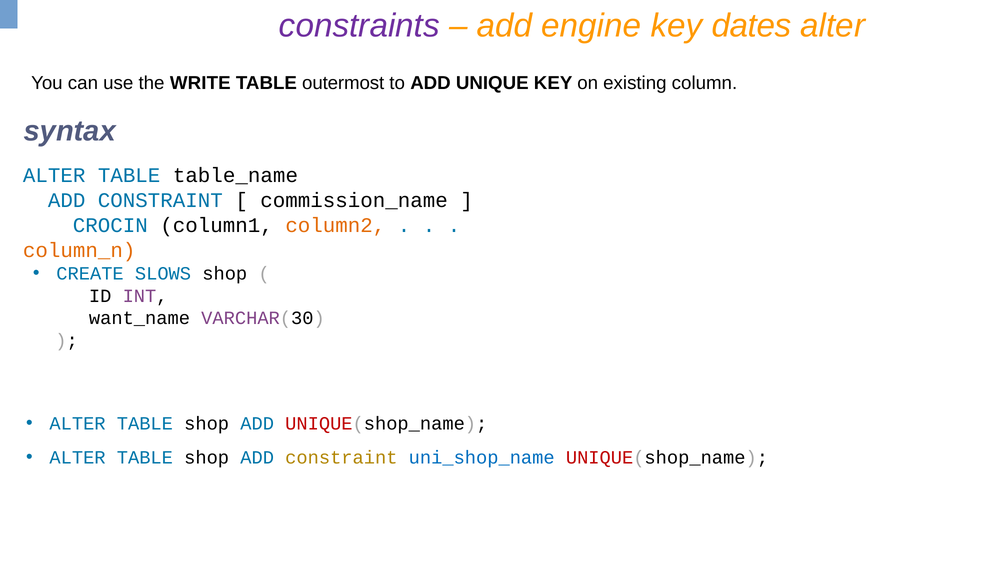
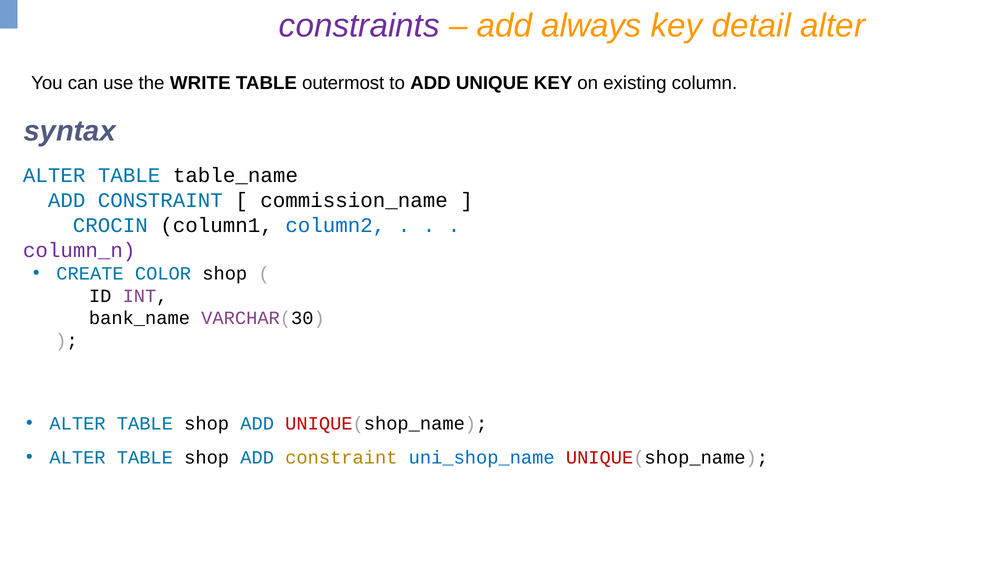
engine: engine -> always
dates: dates -> detail
column2 colour: orange -> blue
column_n colour: orange -> purple
SLOWS: SLOWS -> COLOR
want_name: want_name -> bank_name
